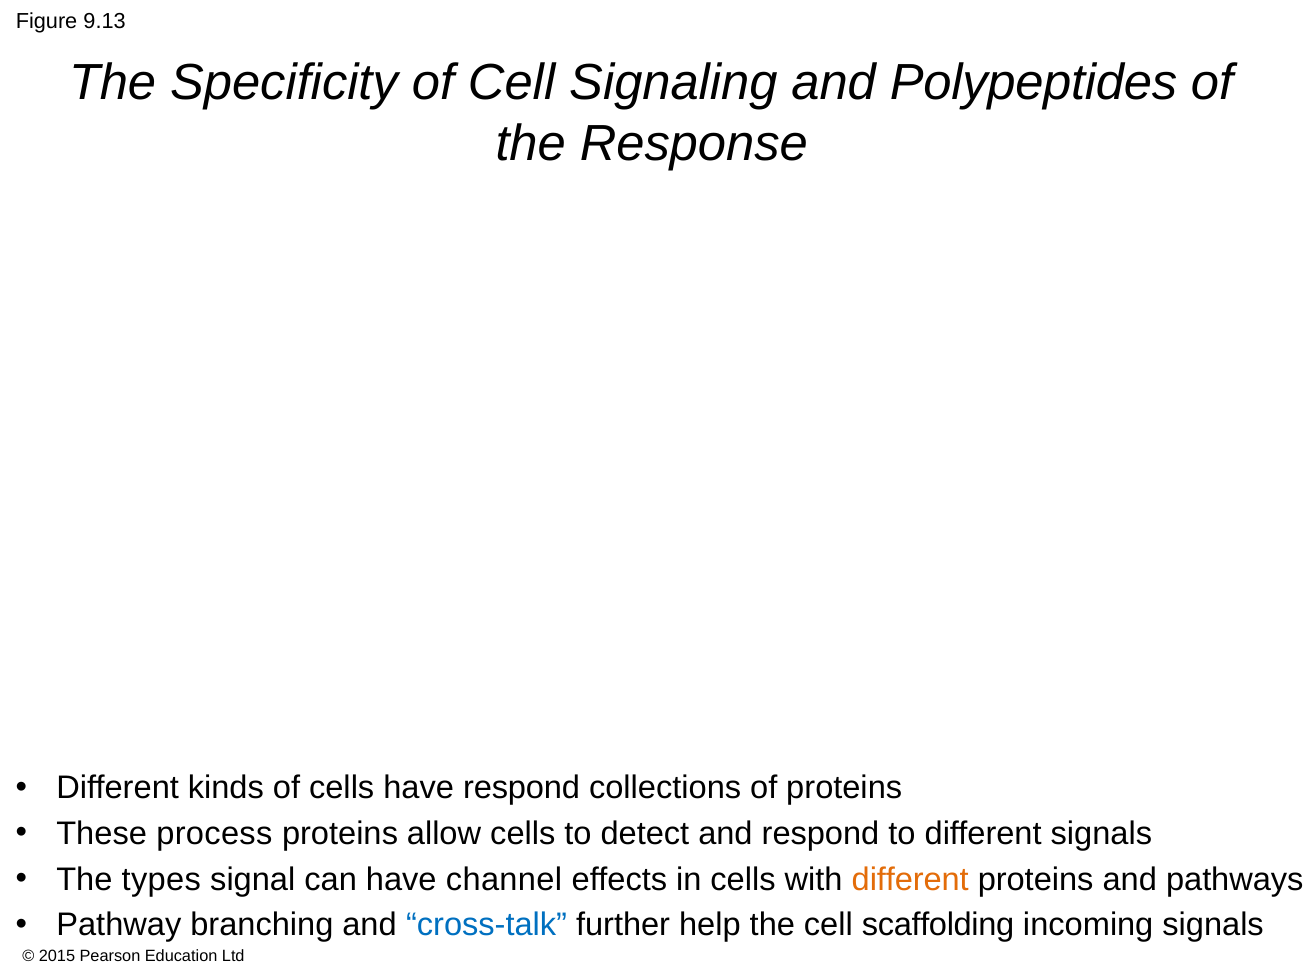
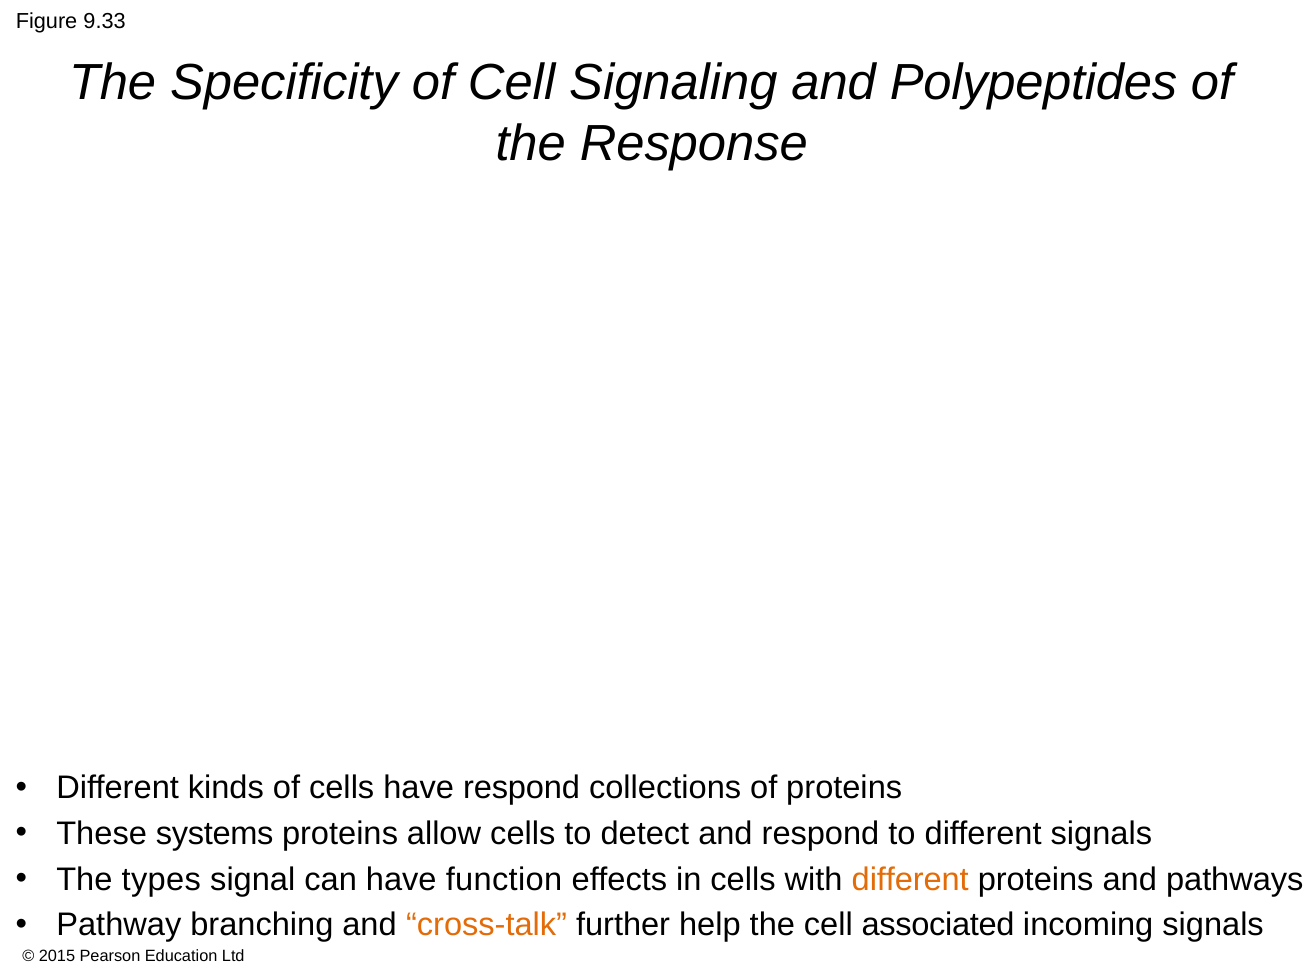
9.13: 9.13 -> 9.33
process: process -> systems
channel: channel -> function
cross-talk colour: blue -> orange
scaffolding: scaffolding -> associated
